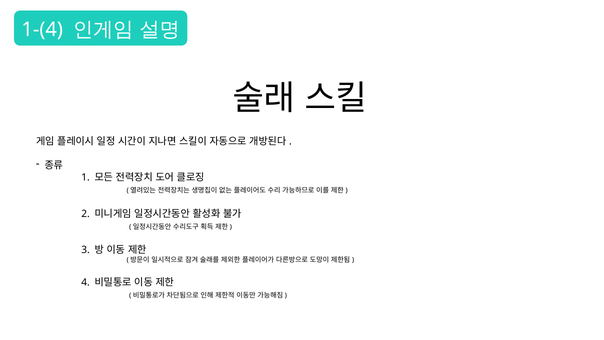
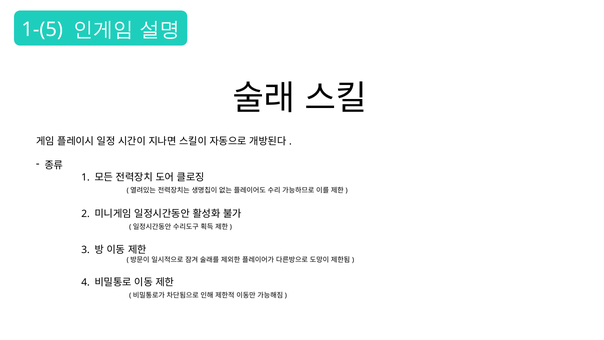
1-(4: 1-(4 -> 1-(5
